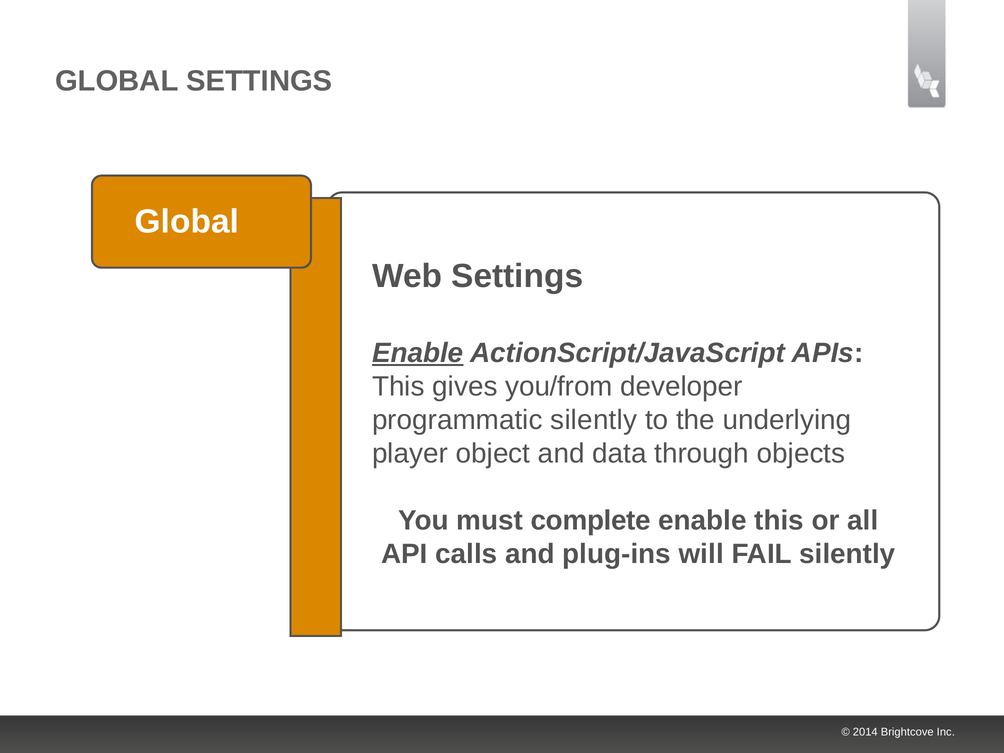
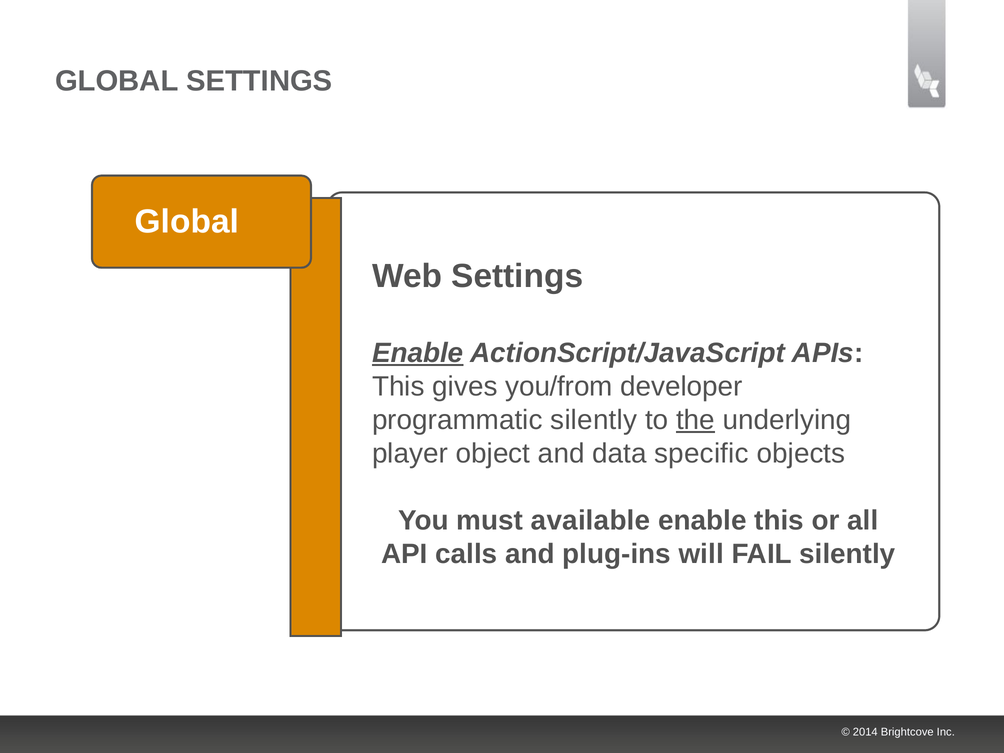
the underline: none -> present
through: through -> specific
complete: complete -> available
